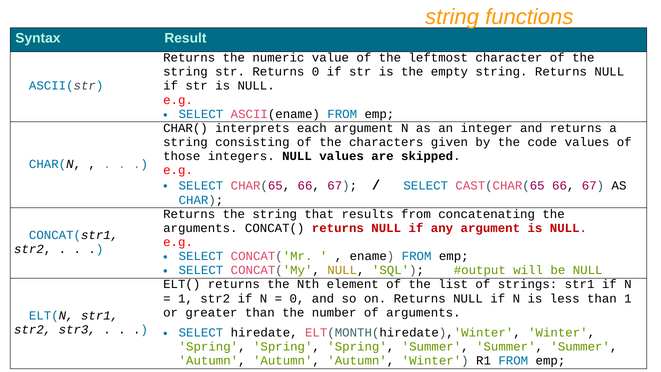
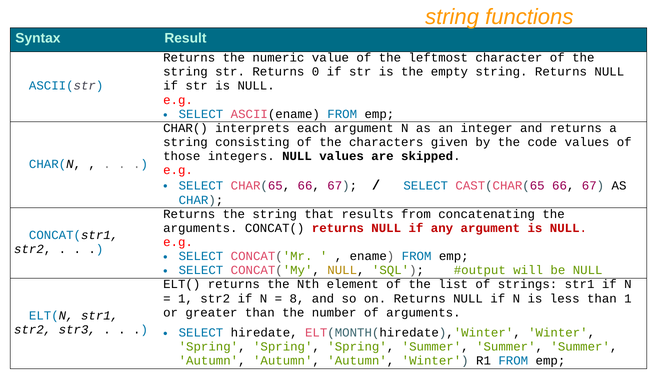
0 at (297, 298): 0 -> 8
